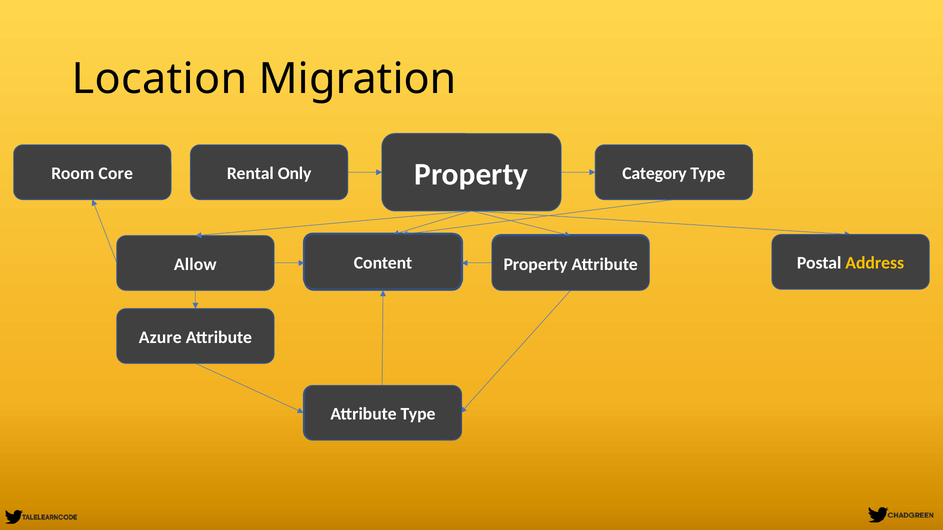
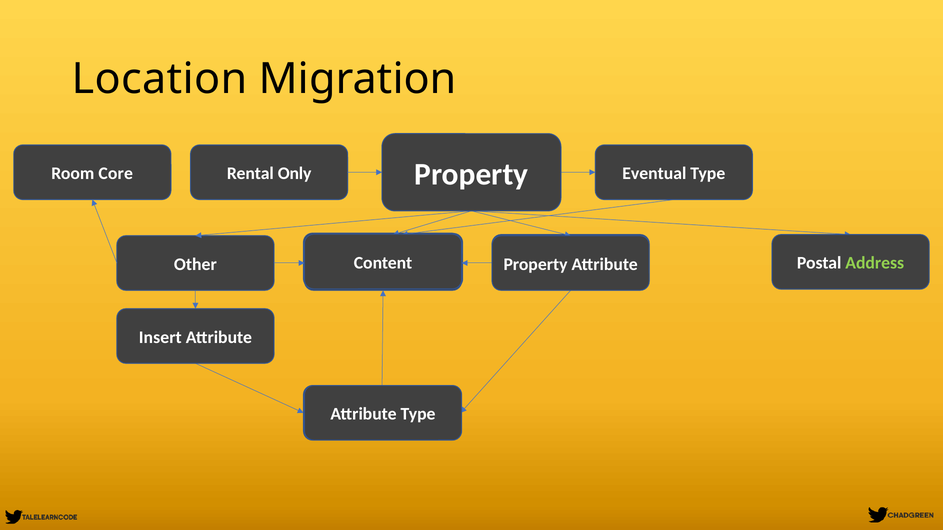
Category: Category -> Eventual
Address colour: yellow -> light green
Allow: Allow -> Other
Azure: Azure -> Insert
